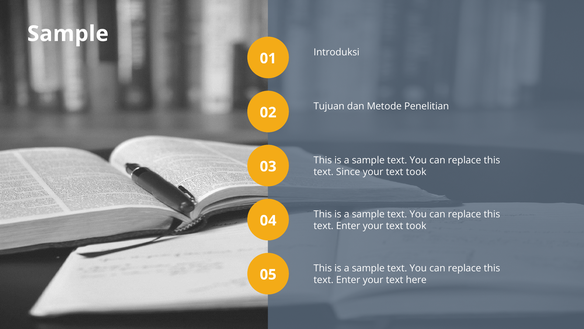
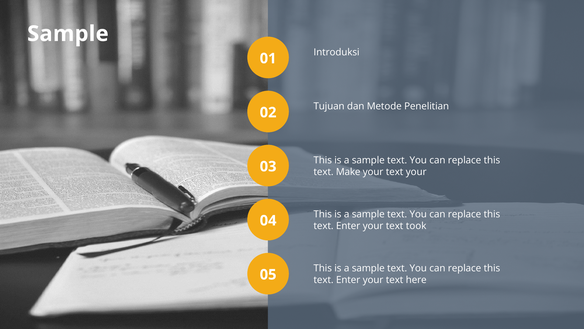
Since: Since -> Make
took at (416, 172): took -> your
